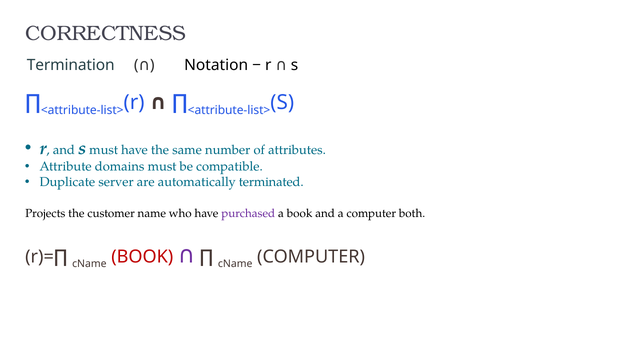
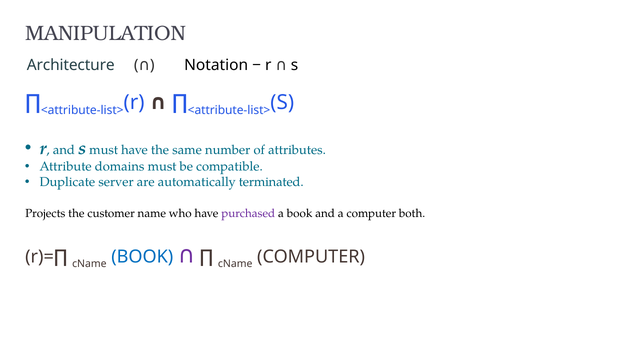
CORRECTNESS: CORRECTNESS -> MANIPULATION
Termination: Termination -> Architecture
BOOK at (142, 256) colour: red -> blue
